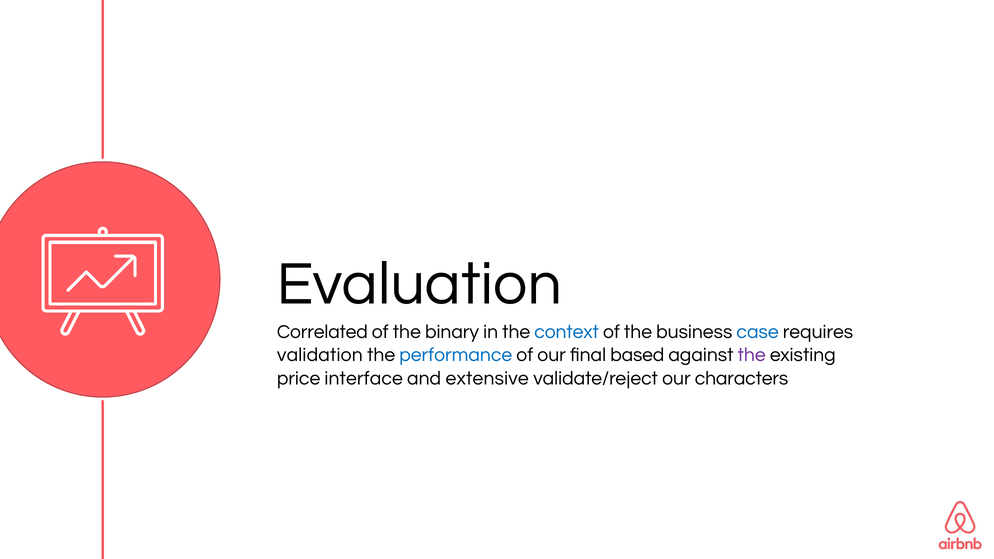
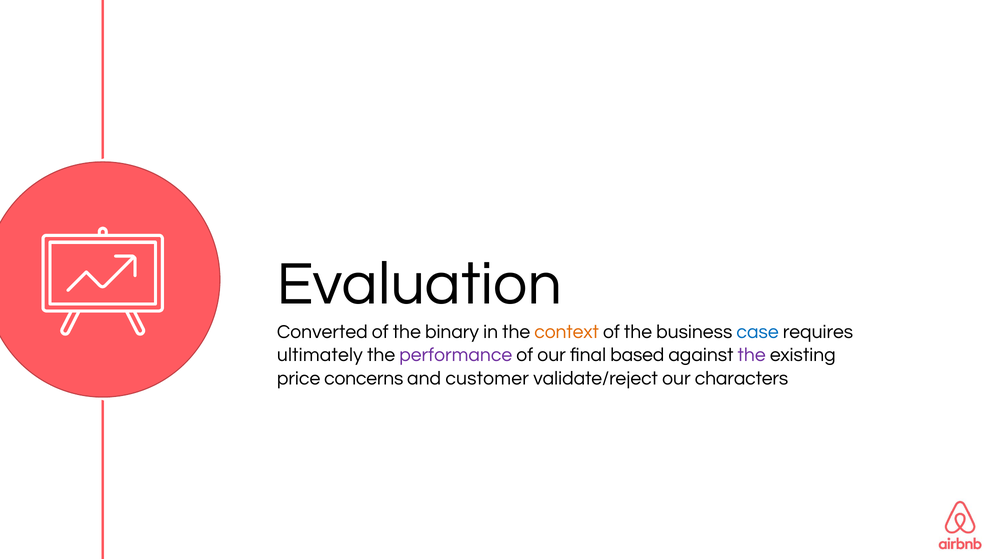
Correlated: Correlated -> Converted
context colour: blue -> orange
validation: validation -> ultimately
performance colour: blue -> purple
interface: interface -> concerns
extensive: extensive -> customer
